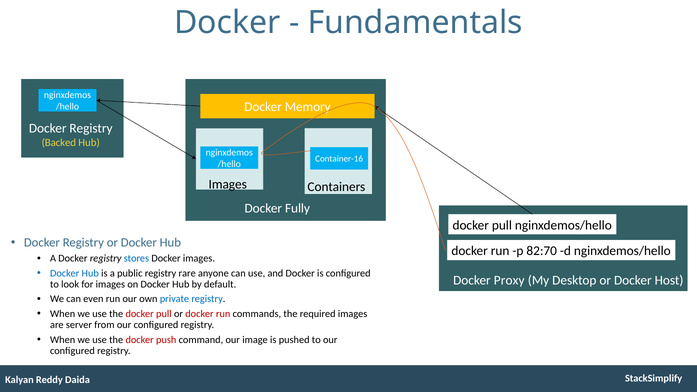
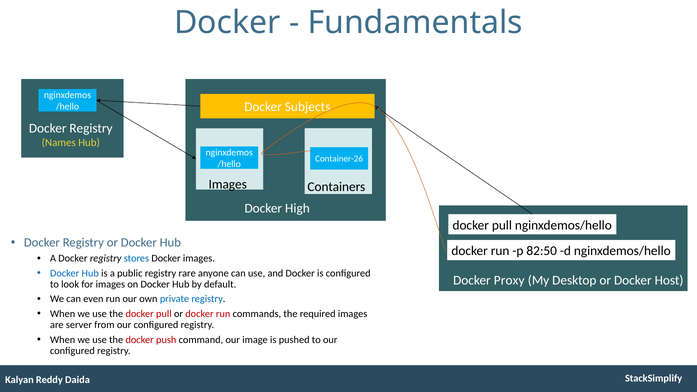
Memory: Memory -> Subjects
Backed: Backed -> Names
Container-16: Container-16 -> Container-26
Fully: Fully -> High
82:70: 82:70 -> 82:50
